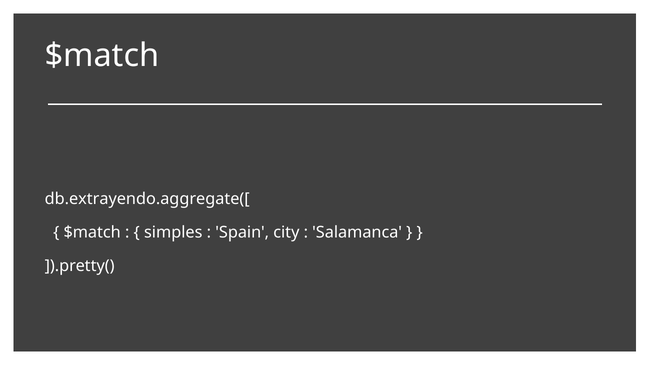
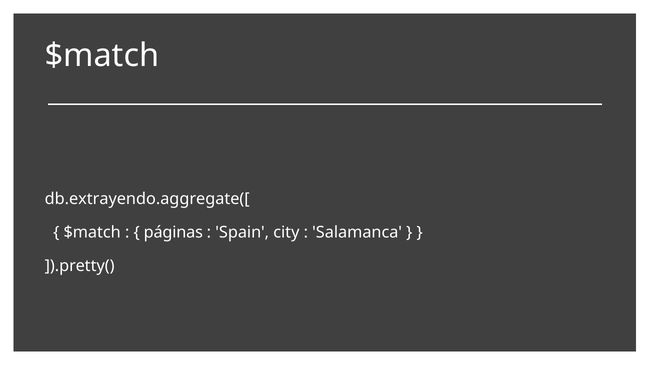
simples: simples -> páginas
